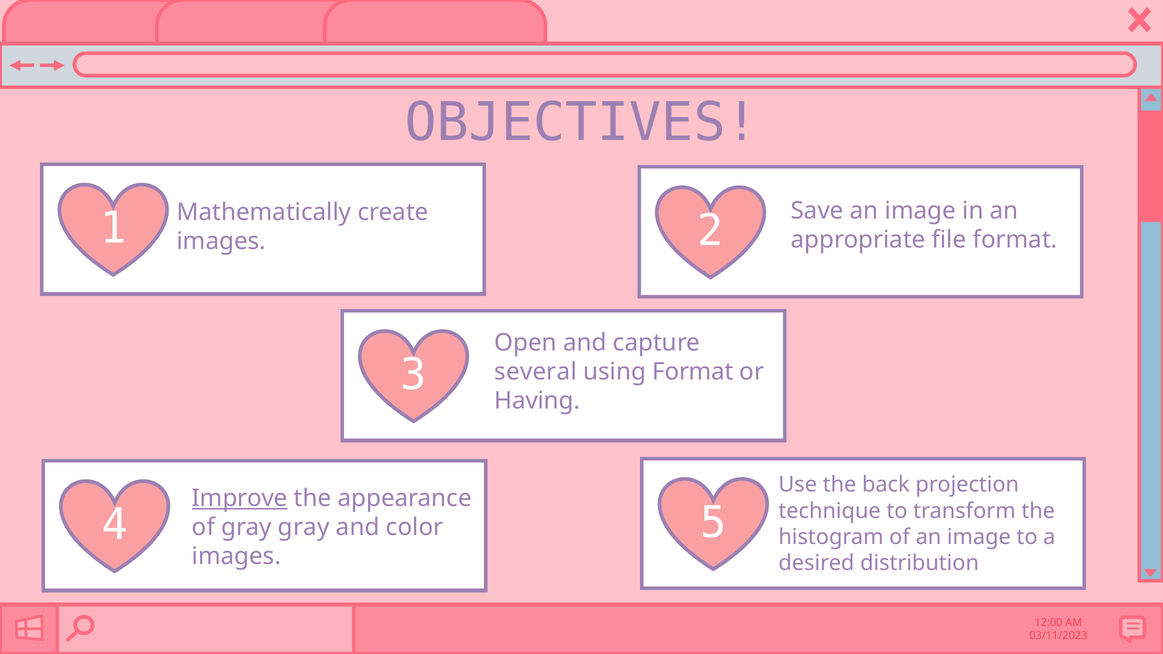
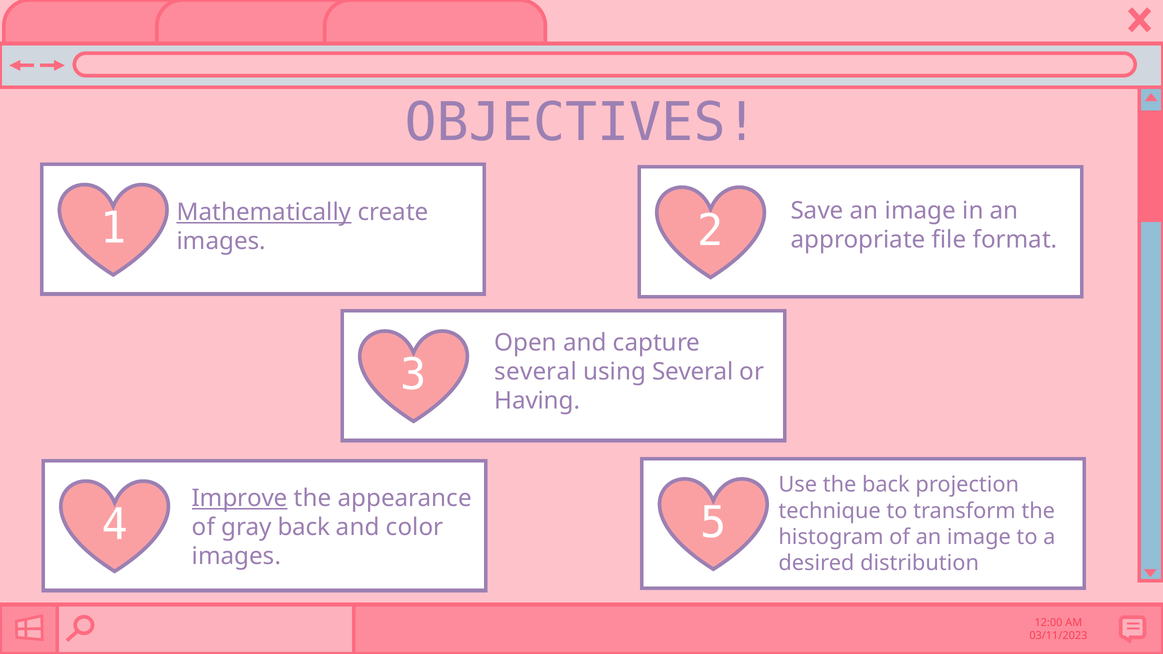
Mathematically underline: none -> present
using Format: Format -> Several
gray gray: gray -> back
